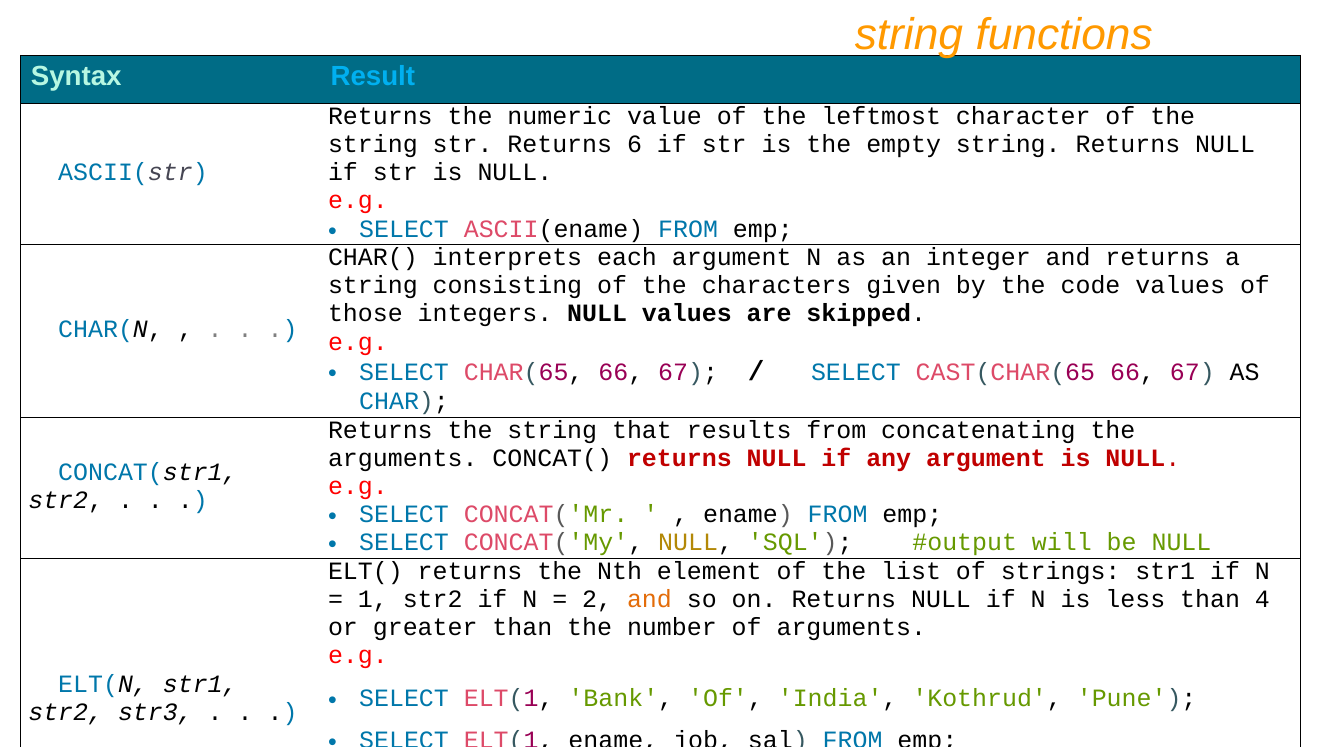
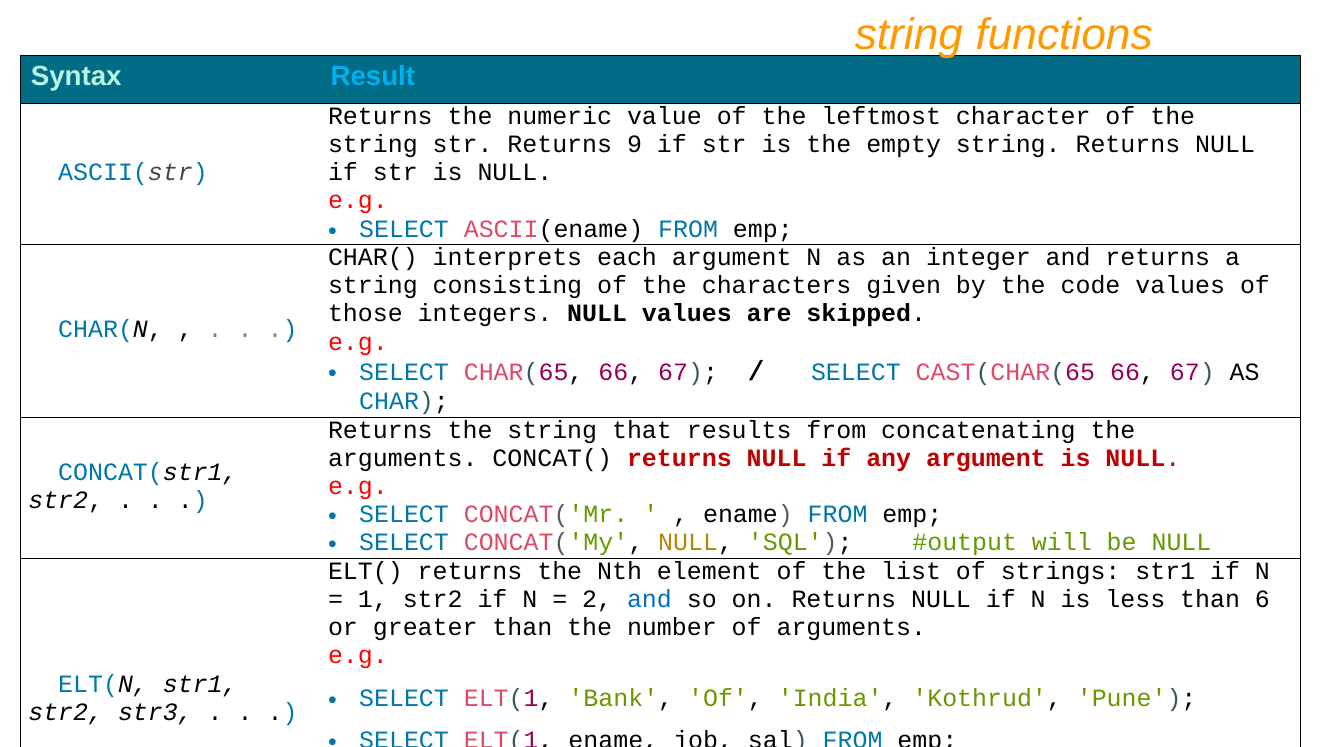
6: 6 -> 9
and at (649, 600) colour: orange -> blue
4: 4 -> 6
